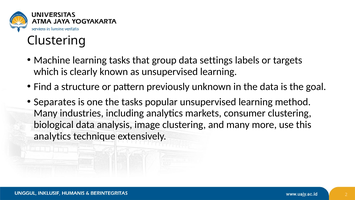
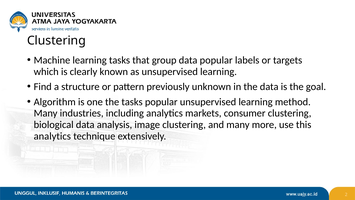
data settings: settings -> popular
Separates: Separates -> Algorithm
